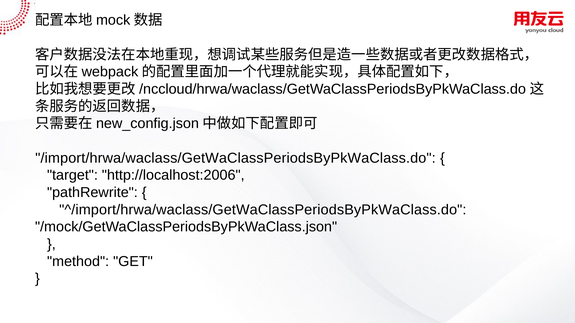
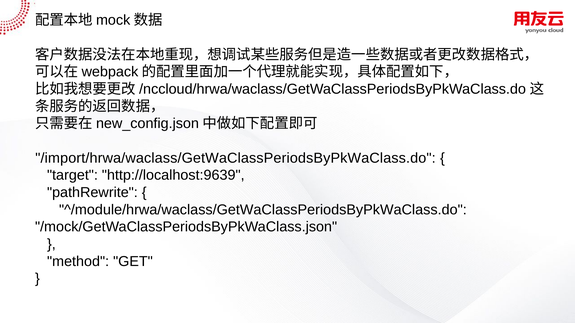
http://localhost:2006: http://localhost:2006 -> http://localhost:9639
^/import/hrwa/waclass/GetWaClassPeriodsByPkWaClass.do: ^/import/hrwa/waclass/GetWaClassPeriodsByPkWaClass.do -> ^/module/hrwa/waclass/GetWaClassPeriodsByPkWaClass.do
